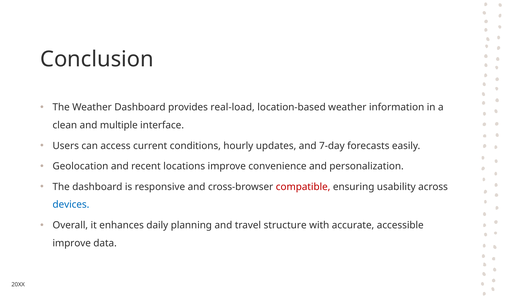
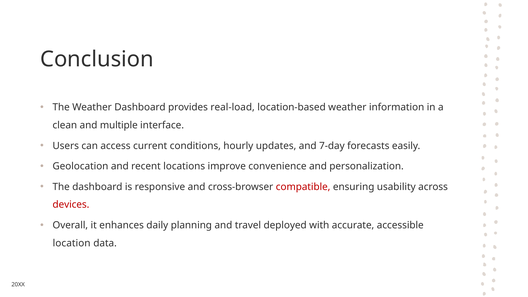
devices colour: blue -> red
structure: structure -> deployed
improve at (72, 243): improve -> location
